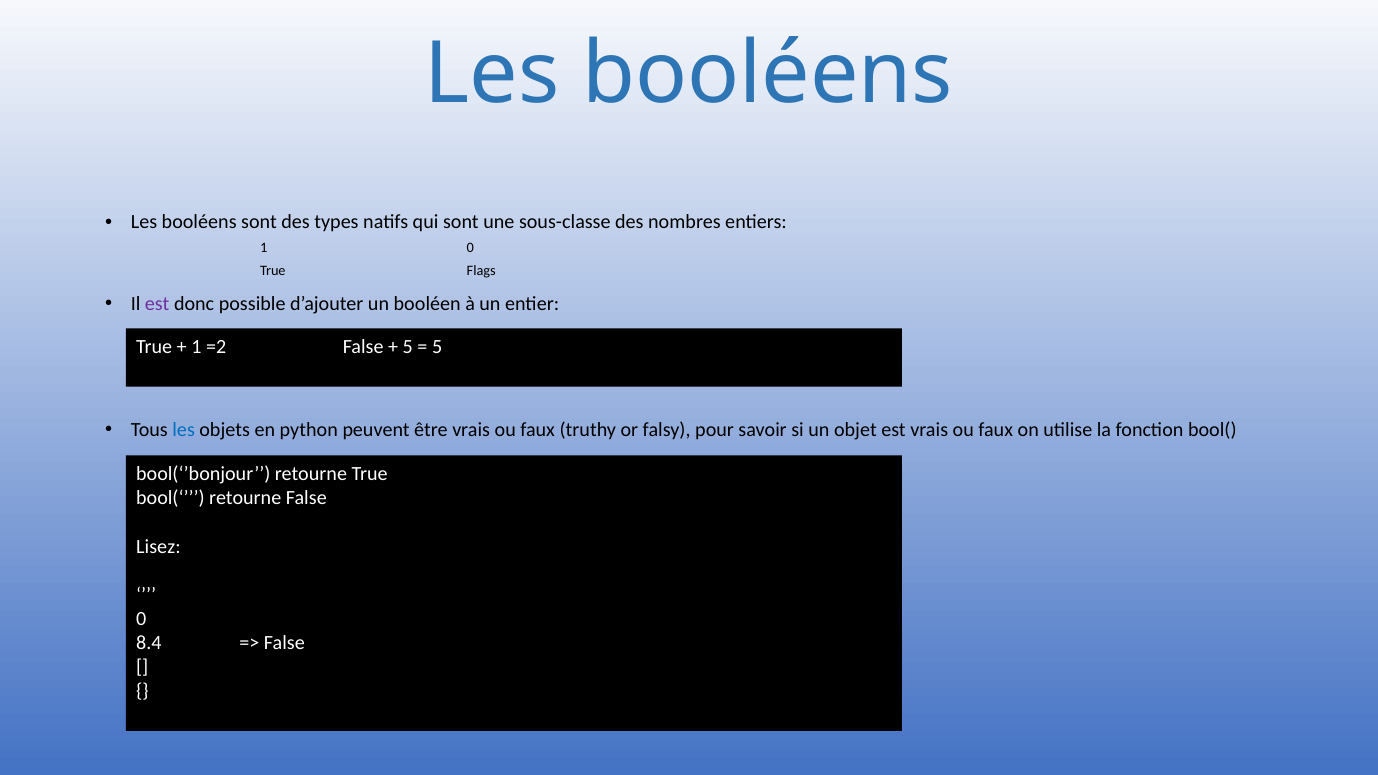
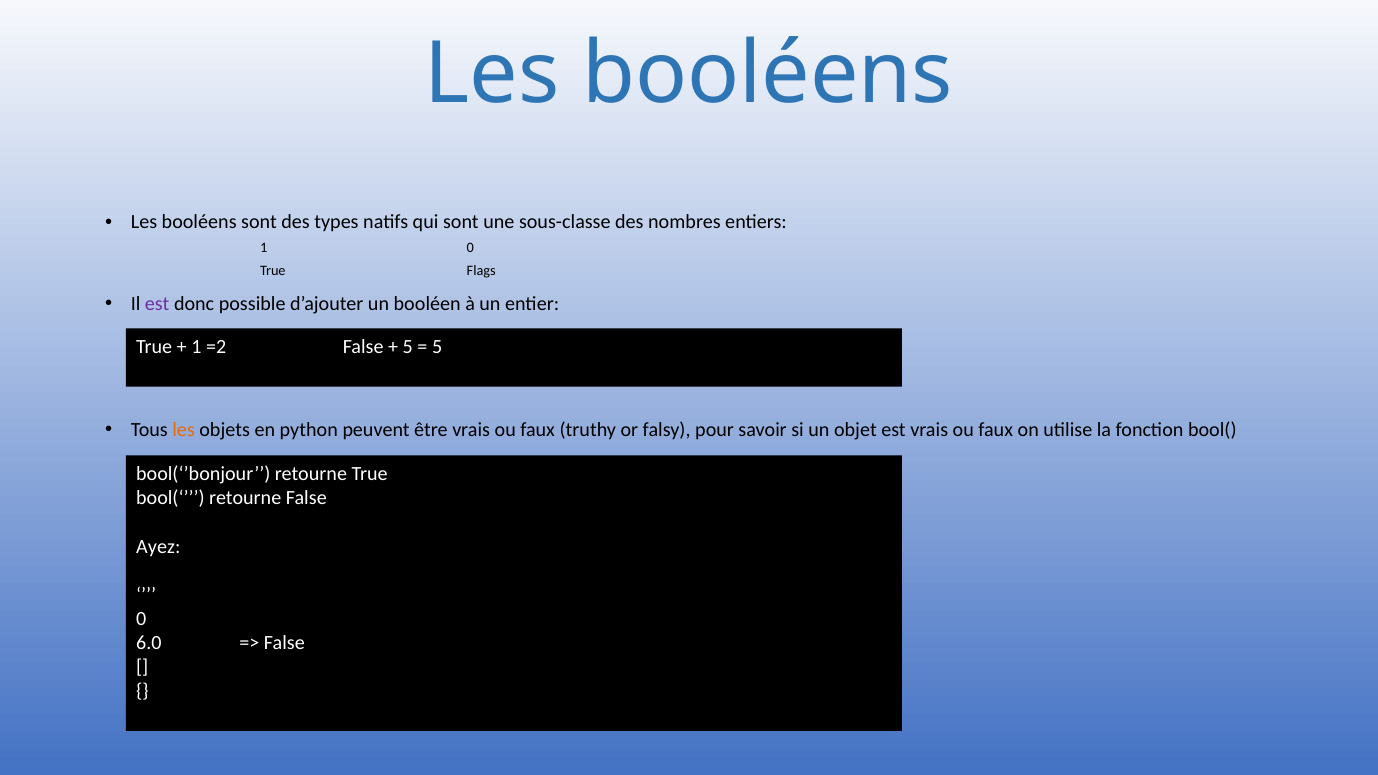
les at (184, 430) colour: blue -> orange
Lisez: Lisez -> Ayez
8.4: 8.4 -> 6.0
